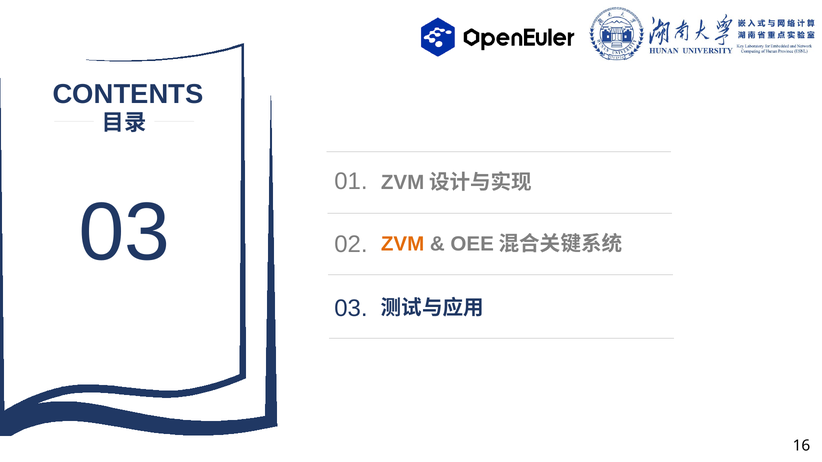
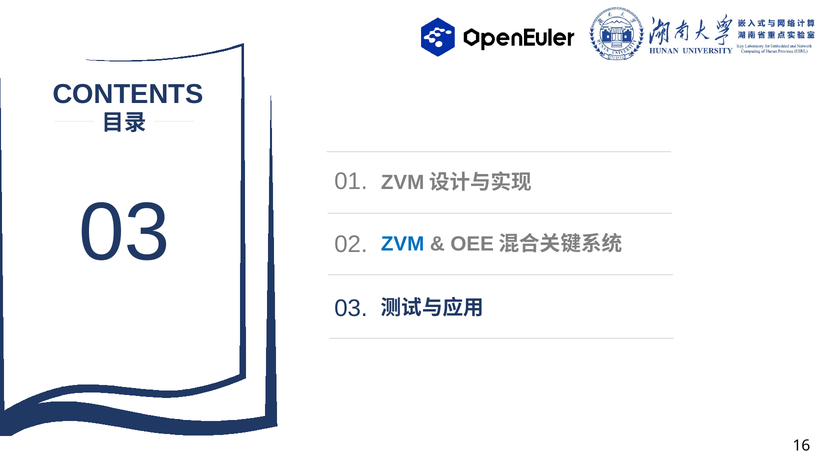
ZVM colour: orange -> blue
